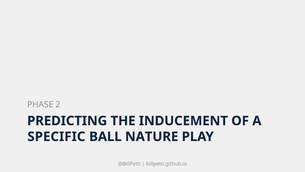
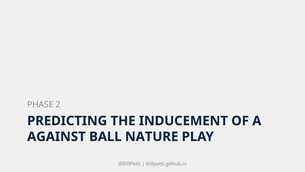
SPECIFIC: SPECIFIC -> AGAINST
